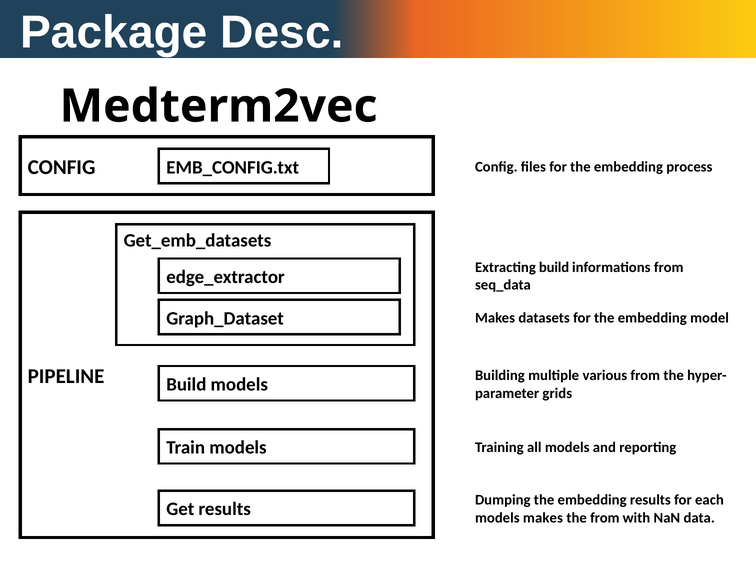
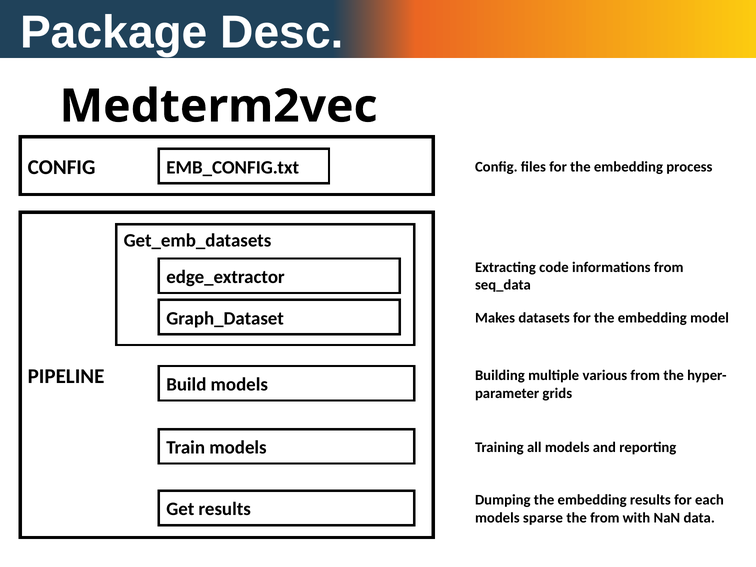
Extracting build: build -> code
models makes: makes -> sparse
